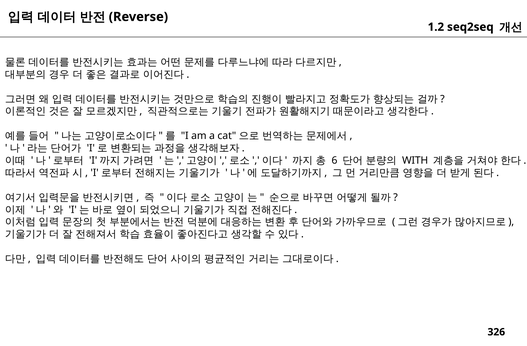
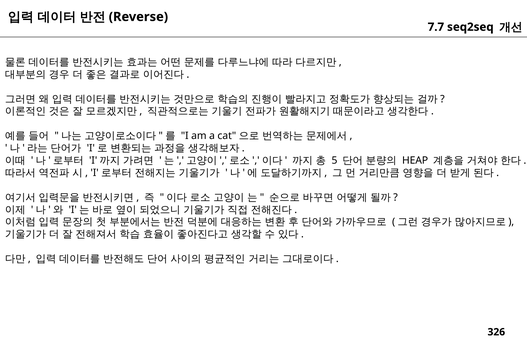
1.2: 1.2 -> 7.7
6: 6 -> 5
WITH: WITH -> HEAP
